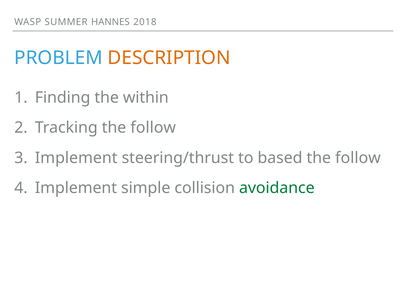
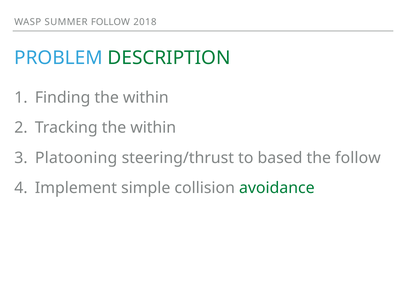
SUMMER HANNES: HANNES -> FOLLOW
DESCRIPTION colour: orange -> green
Tracking the follow: follow -> within
Implement at (76, 158): Implement -> Platooning
